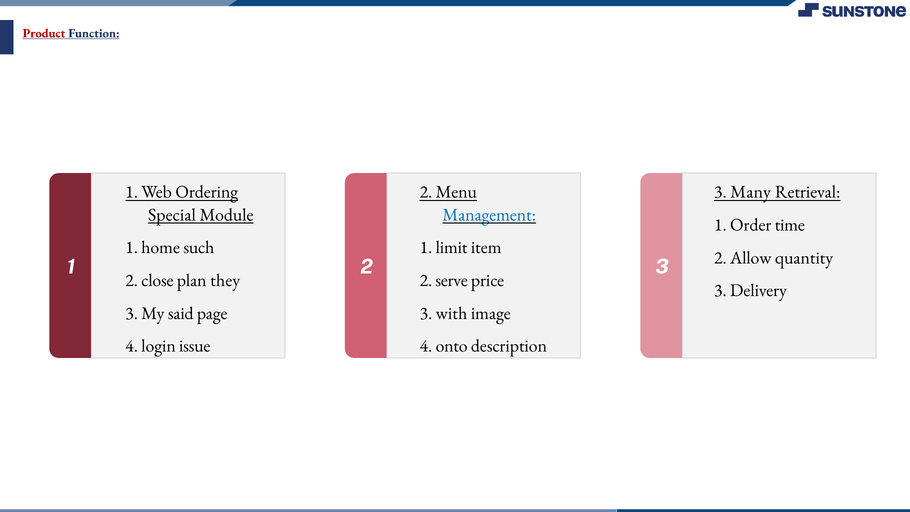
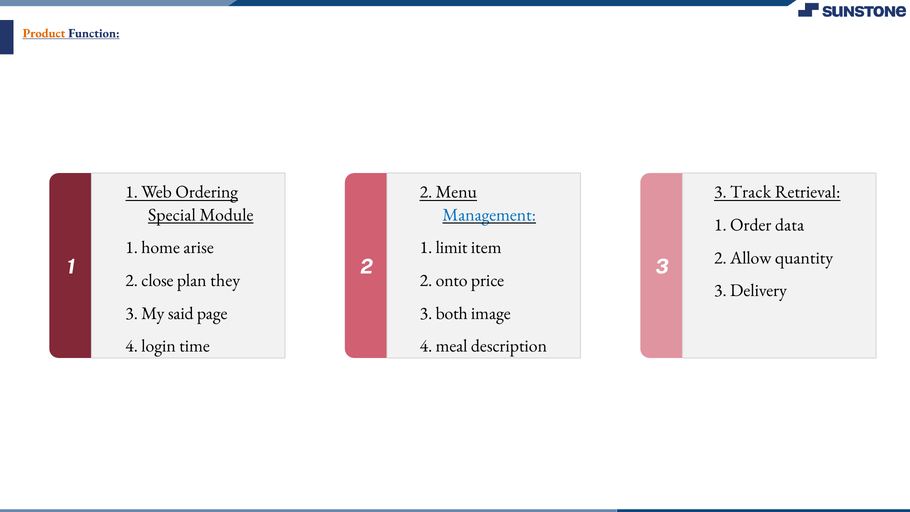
Product colour: red -> orange
Many: Many -> Track
time: time -> data
such: such -> arise
serve: serve -> onto
with: with -> both
issue: issue -> time
onto: onto -> meal
